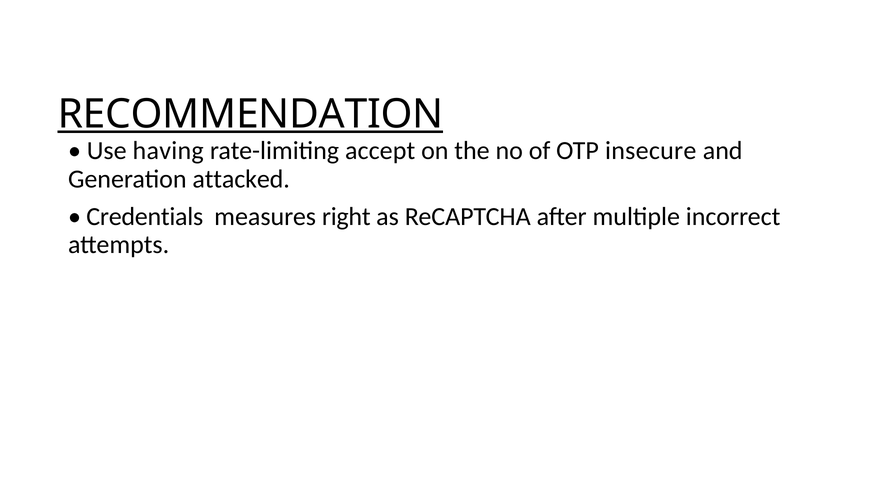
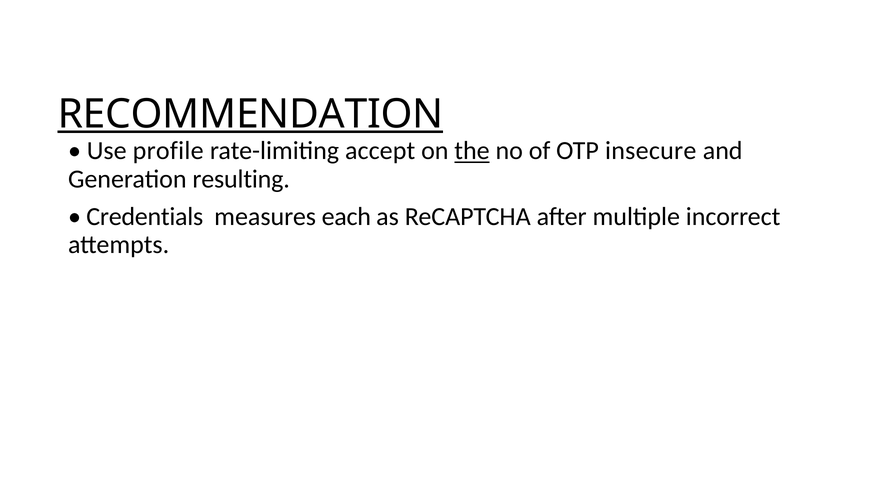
having: having -> profile
the underline: none -> present
attacked: attacked -> resulting
right: right -> each
